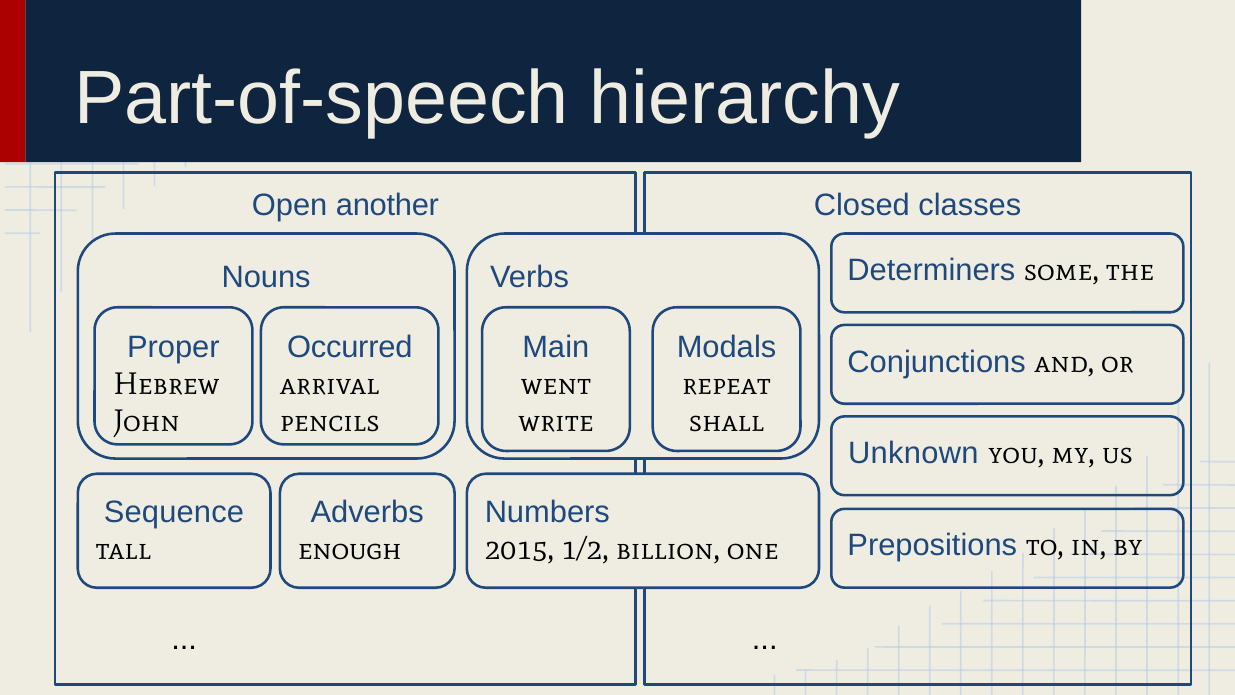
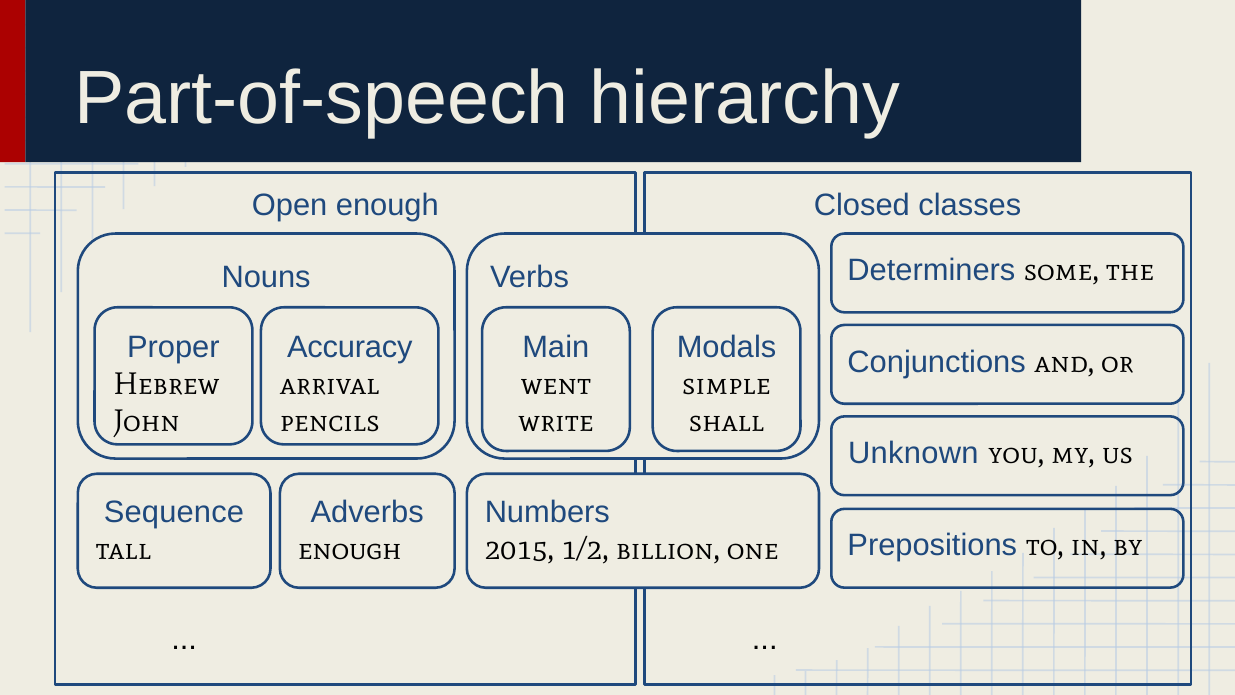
Open another: another -> enough
Occurred: Occurred -> Accuracy
repeat: repeat -> simple
